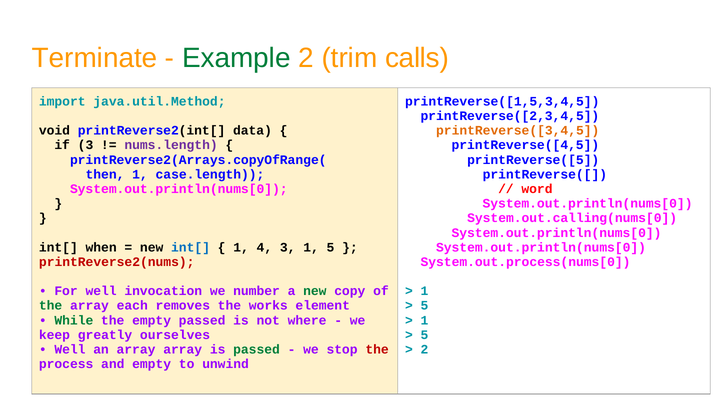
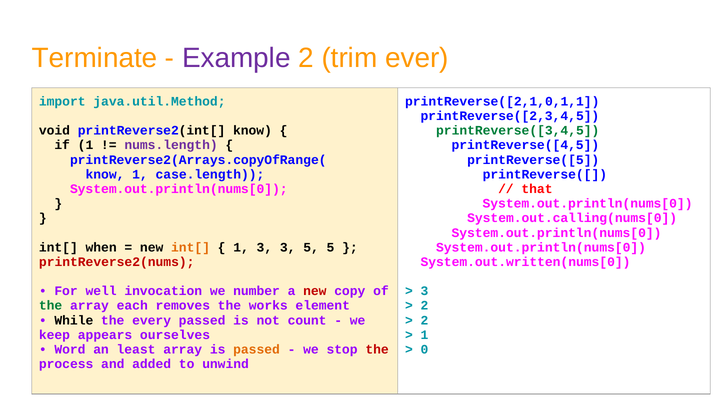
Example colour: green -> purple
calls: calls -> ever
printReverse([1,5,3,4,5: printReverse([1,5,3,4,5 -> printReverse([2,1,0,1,1
printReverse2(int[ data: data -> know
printReverse([3,4,5 colour: orange -> green
if 3: 3 -> 1
then at (105, 175): then -> know
word: word -> that
int[ at (191, 248) colour: blue -> orange
1 4: 4 -> 3
3 1: 1 -> 5
System.out.process(nums[0: System.out.process(nums[0 -> System.out.written(nums[0
new at (315, 291) colour: green -> red
1 at (424, 291): 1 -> 3
5 at (424, 306): 5 -> 2
While colour: green -> black
the empty: empty -> every
where: where -> count
1 at (424, 321): 1 -> 2
greatly: greatly -> appears
5 at (424, 335): 5 -> 1
Well at (70, 350): Well -> Word
an array: array -> least
passed at (257, 350) colour: green -> orange
2 at (424, 350): 2 -> 0
and empty: empty -> added
